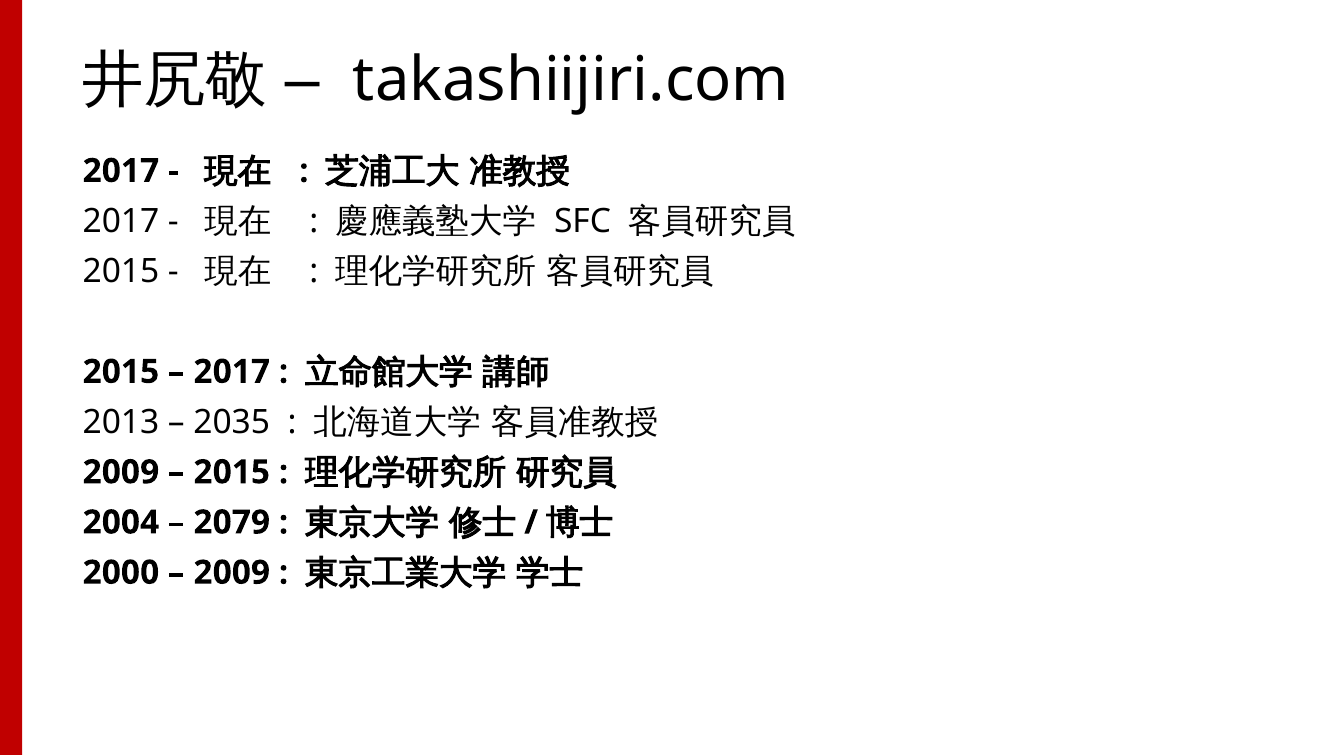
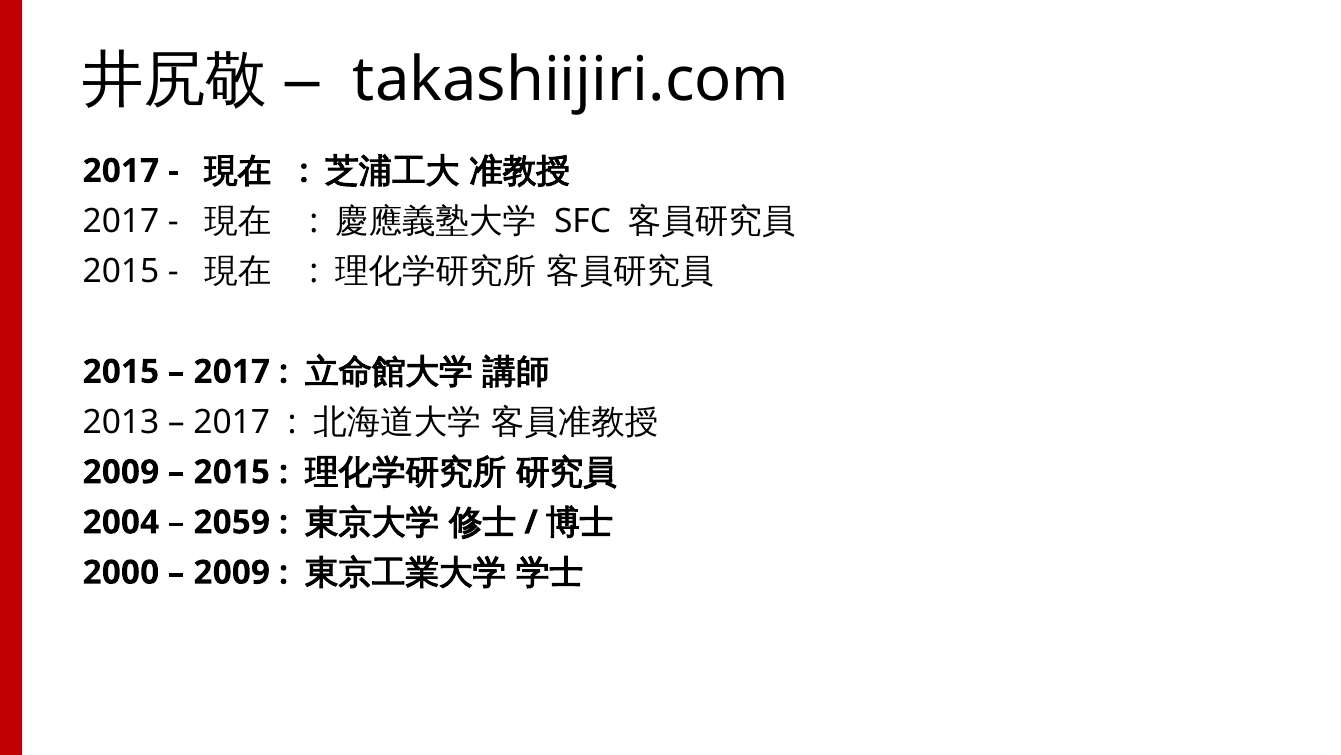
2035 at (232, 422): 2035 -> 2017
2079: 2079 -> 2059
